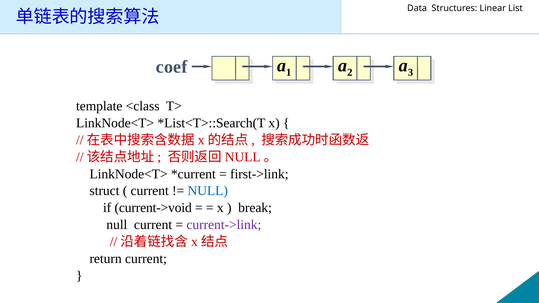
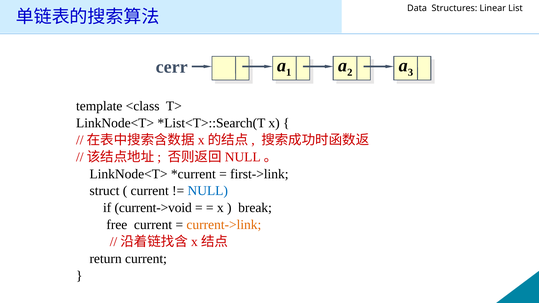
coef: coef -> cerr
null at (117, 225): null -> free
current->link colour: purple -> orange
